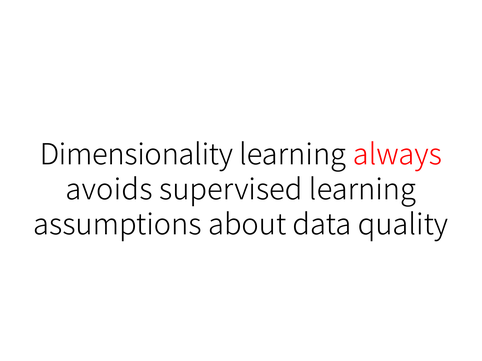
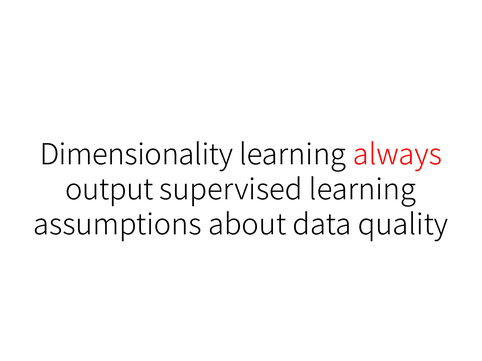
avoids: avoids -> output
